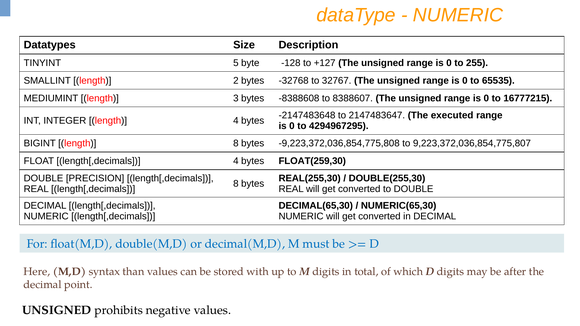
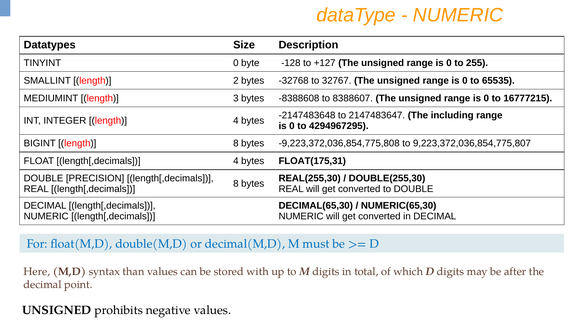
TINYINT 5: 5 -> 0
executed: executed -> including
FLOAT(259,30: FLOAT(259,30 -> FLOAT(175,31
